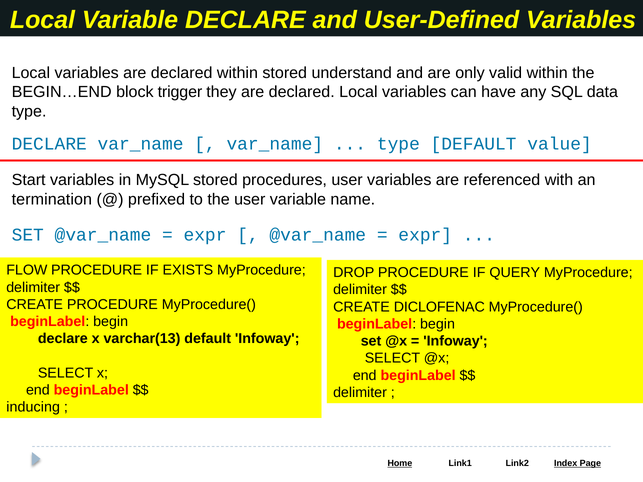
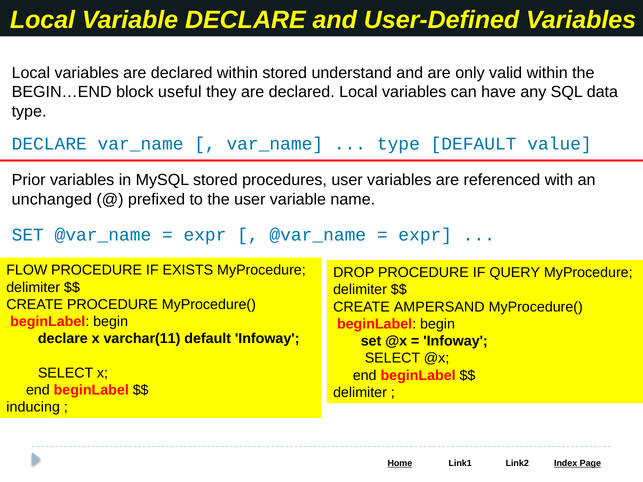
trigger: trigger -> useful
Start: Start -> Prior
termination: termination -> unchanged
DICLOFENAC: DICLOFENAC -> AMPERSAND
varchar(13: varchar(13 -> varchar(11
